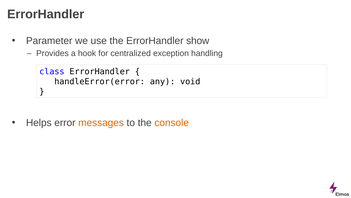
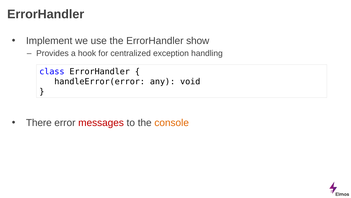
Parameter: Parameter -> Implement
Helps: Helps -> There
messages colour: orange -> red
